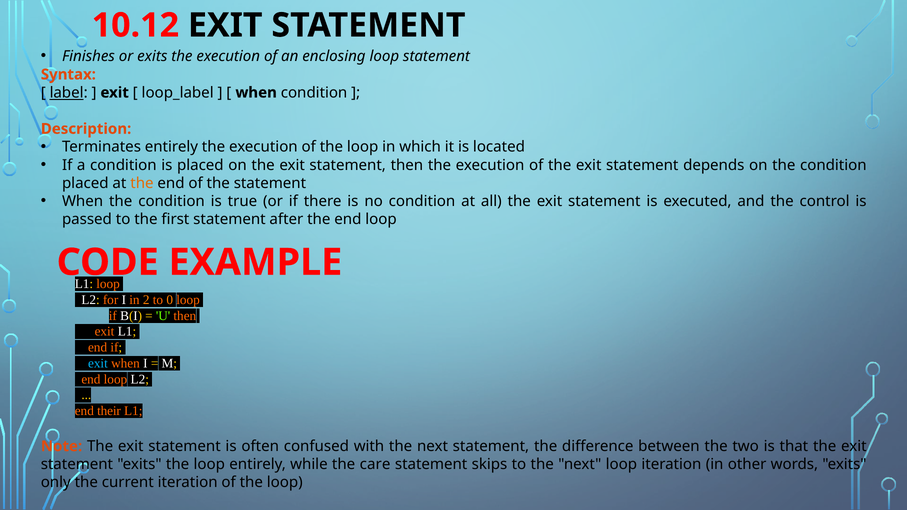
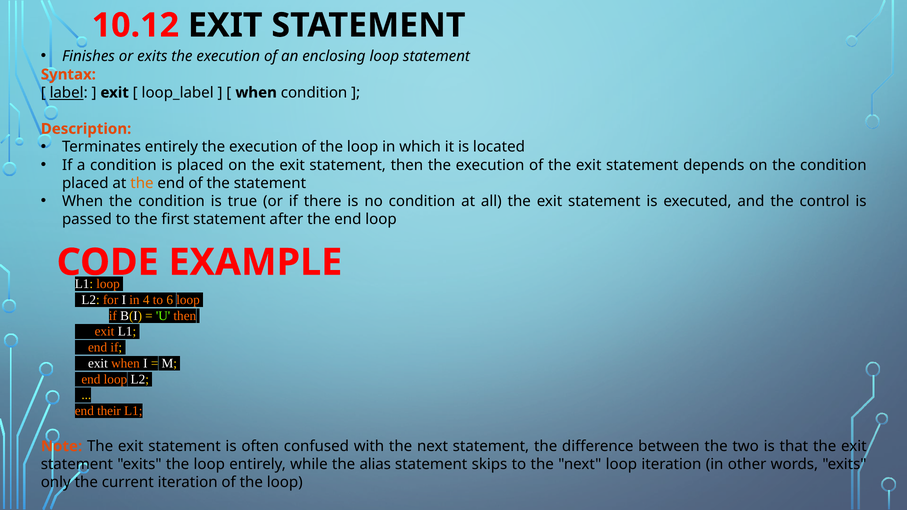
2: 2 -> 4
0: 0 -> 6
exit at (98, 363) colour: light blue -> white
care: care -> alias
